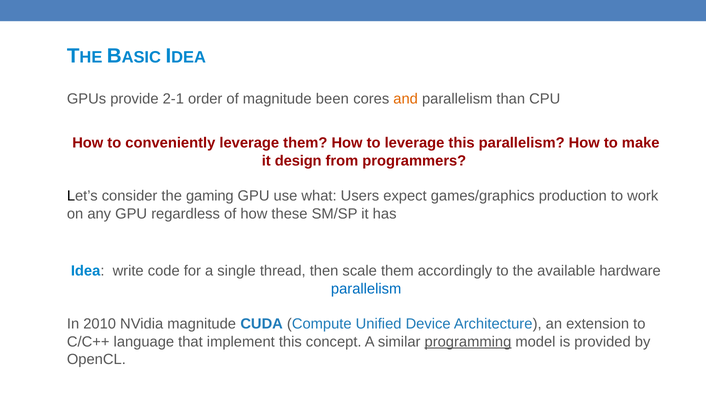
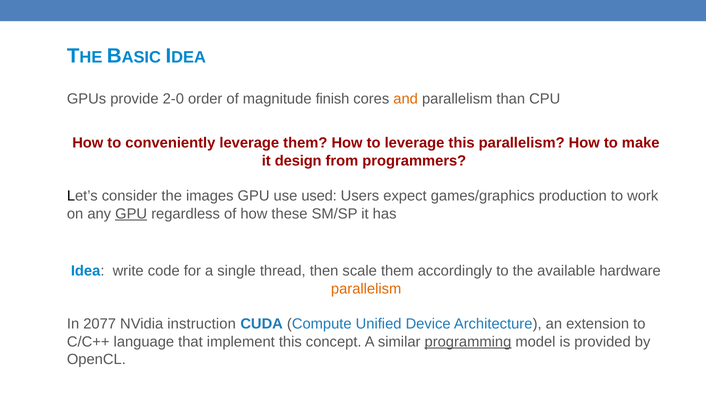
2-1: 2-1 -> 2-0
been: been -> finish
gaming: gaming -> images
what: what -> used
GPU at (131, 214) underline: none -> present
parallelism at (366, 289) colour: blue -> orange
2010: 2010 -> 2077
NVidia magnitude: magnitude -> instruction
